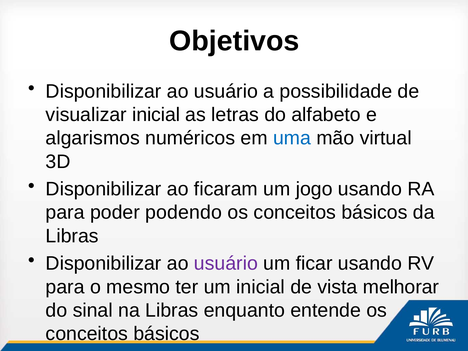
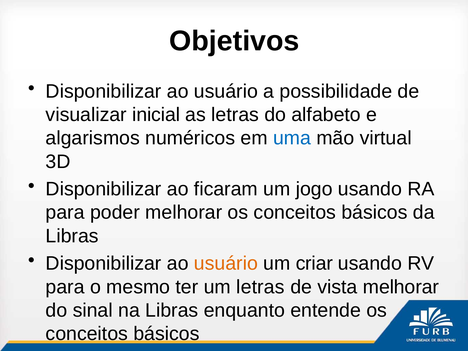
poder podendo: podendo -> melhorar
usuário at (226, 264) colour: purple -> orange
ficar: ficar -> criar
um inicial: inicial -> letras
